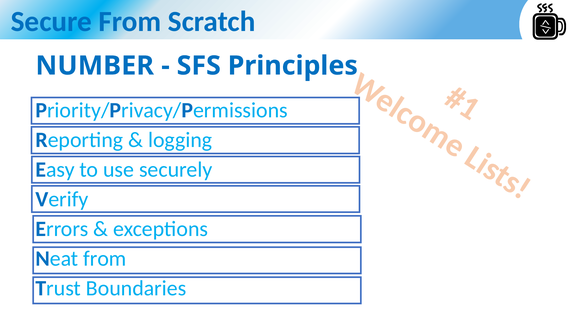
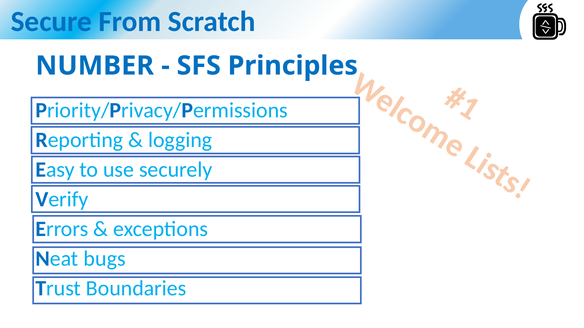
Neat from: from -> bugs
